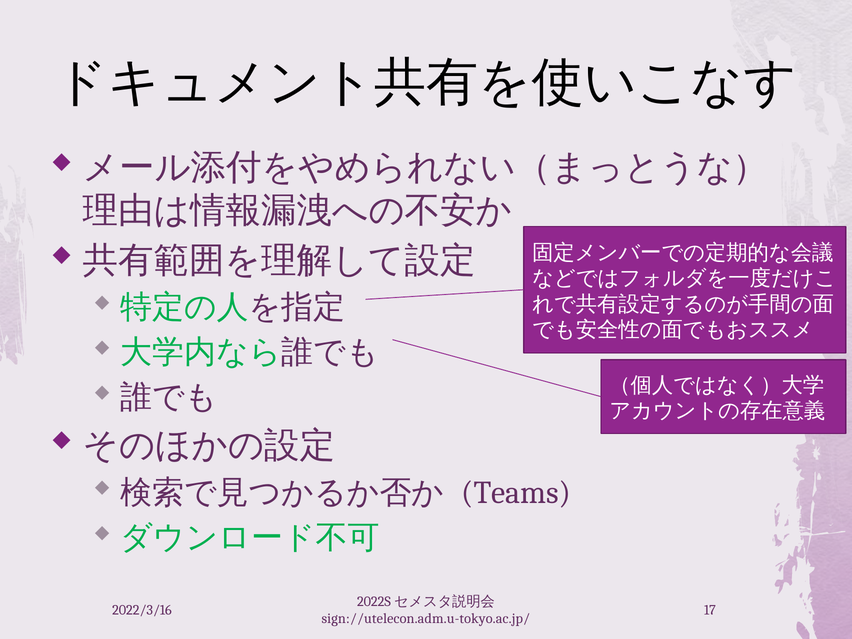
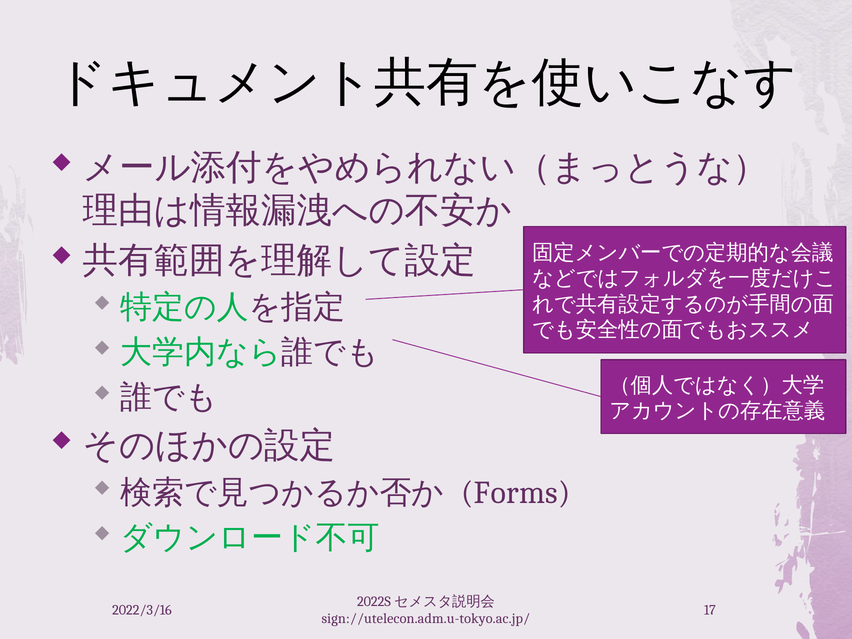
Teams: Teams -> Forms
